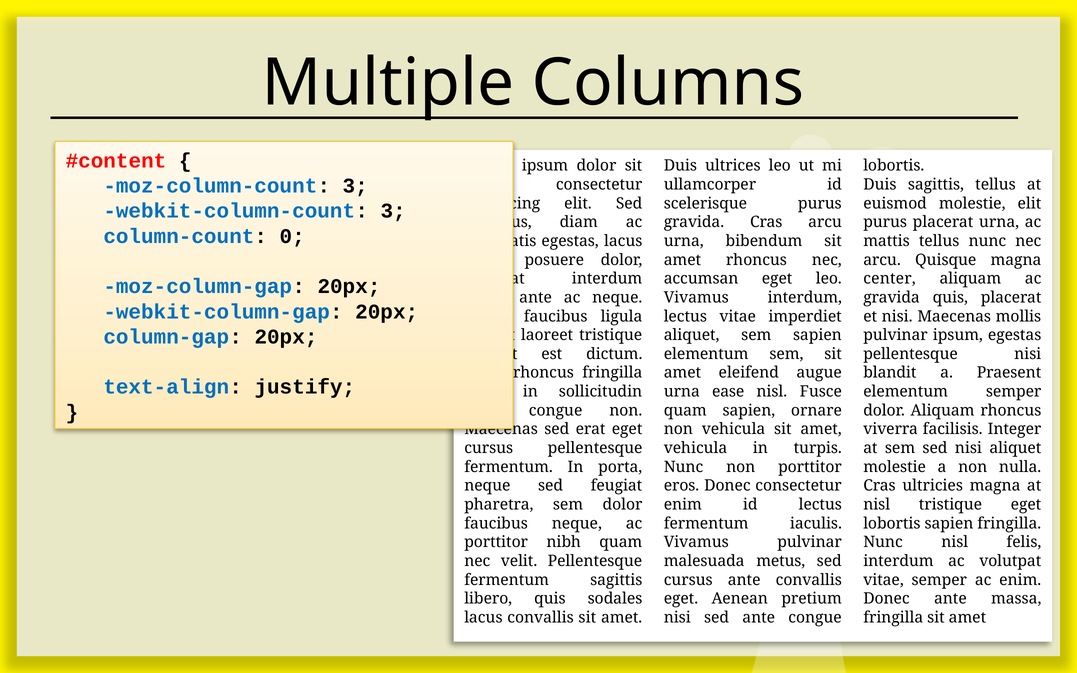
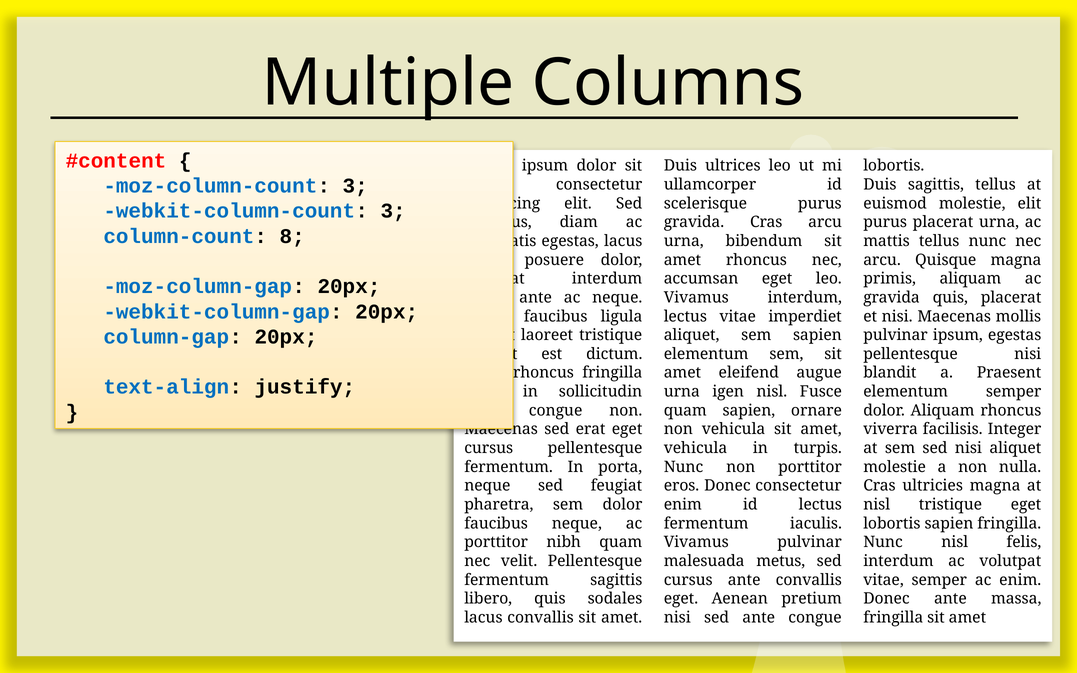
0: 0 -> 8
center: center -> primis
ease: ease -> igen
